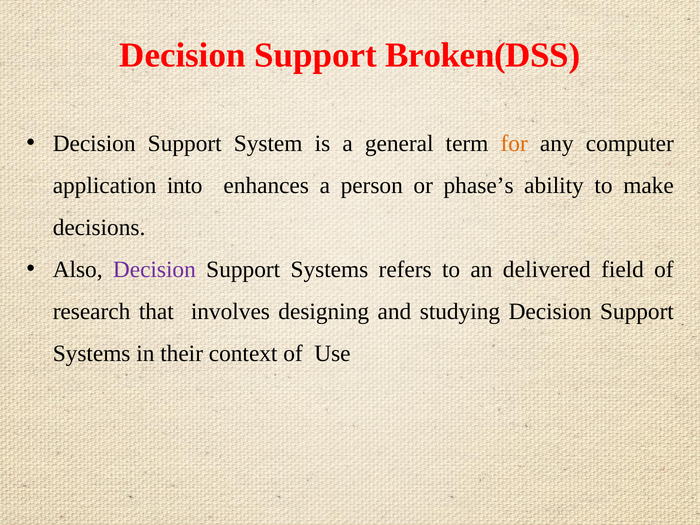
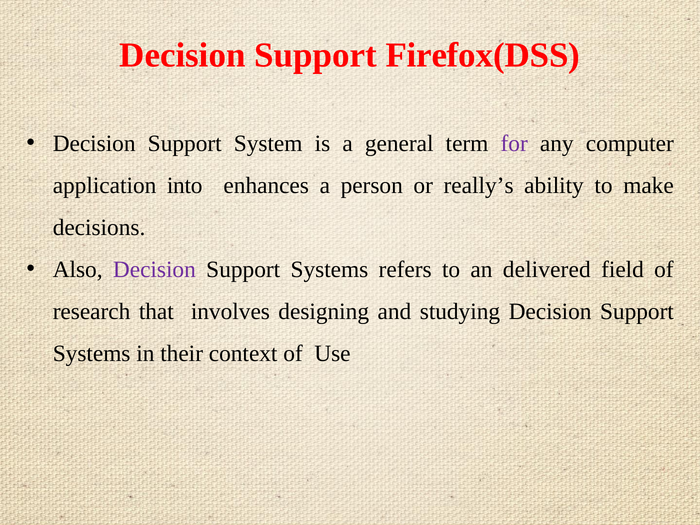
Broken(DSS: Broken(DSS -> Firefox(DSS
for colour: orange -> purple
phase’s: phase’s -> really’s
